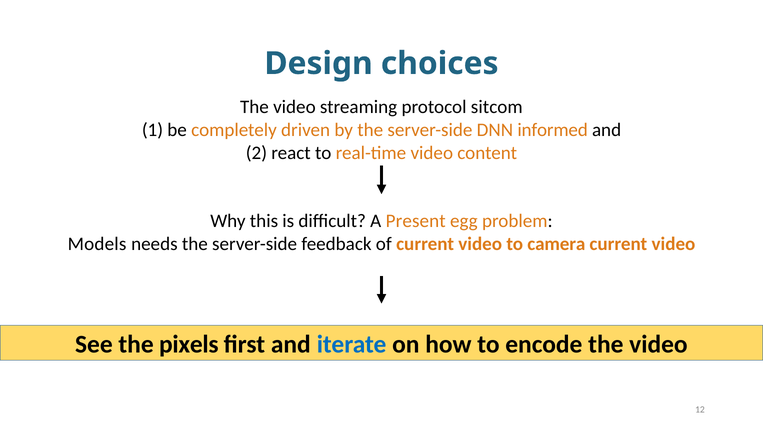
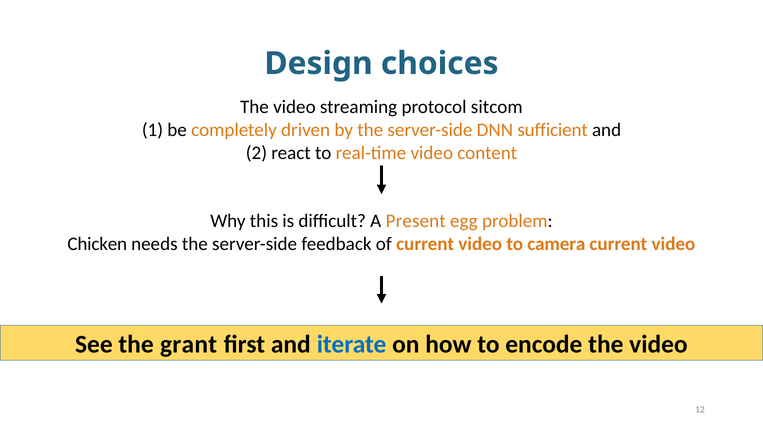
informed: informed -> sufficient
Models: Models -> Chicken
pixels: pixels -> grant
